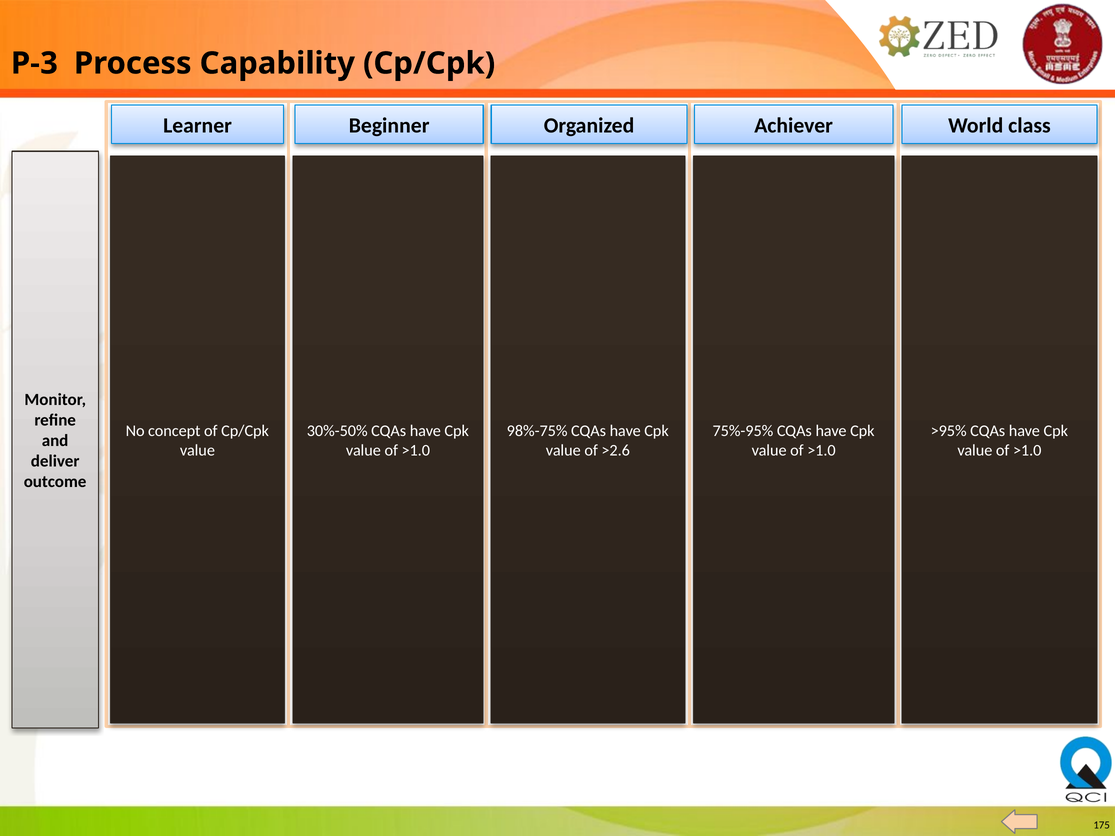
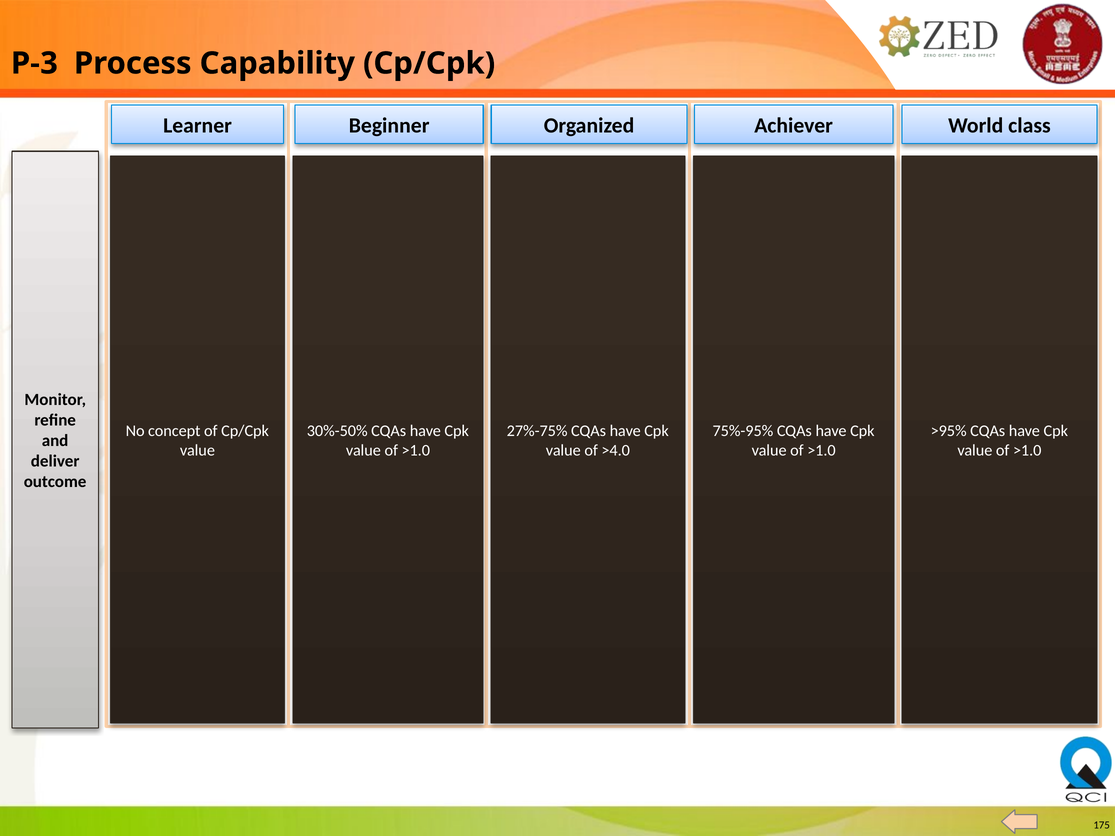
98%-75%: 98%-75% -> 27%-75%
>2.6: >2.6 -> >4.0
